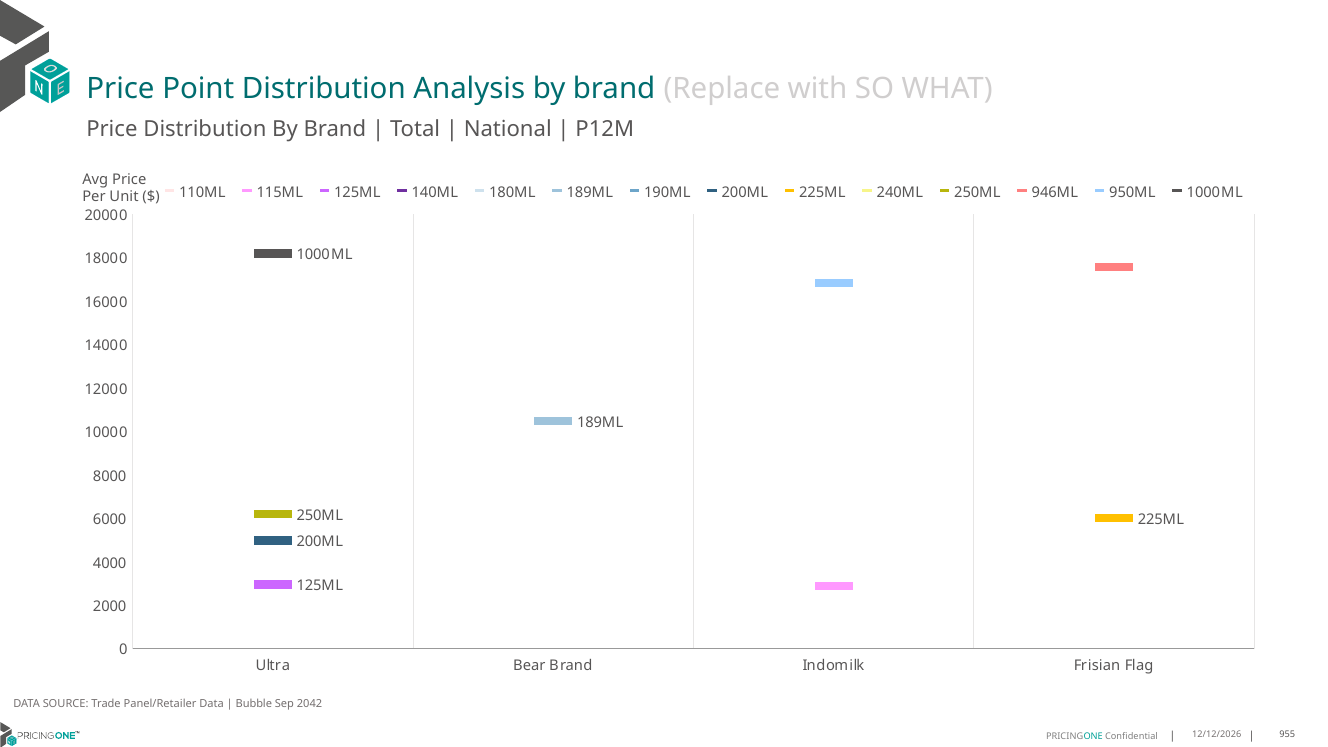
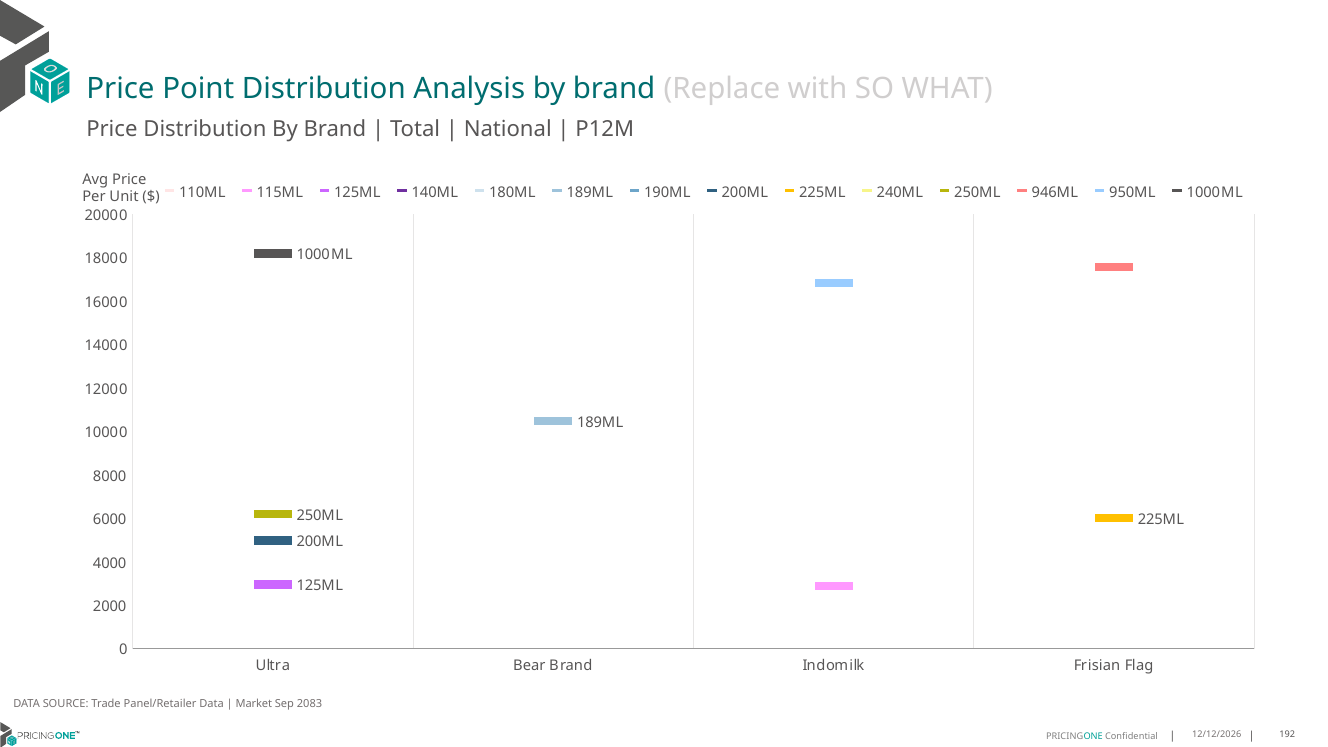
Bubble: Bubble -> Market
2042: 2042 -> 2083
955: 955 -> 192
